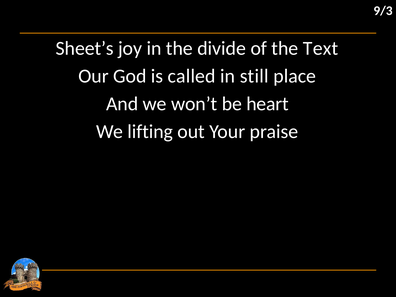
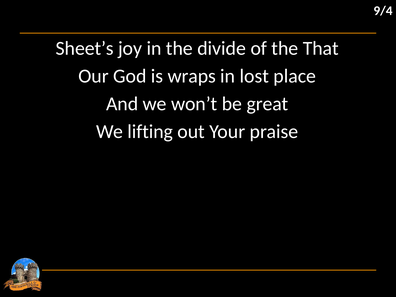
9/3: 9/3 -> 9/4
Text: Text -> That
called: called -> wraps
still: still -> lost
heart: heart -> great
